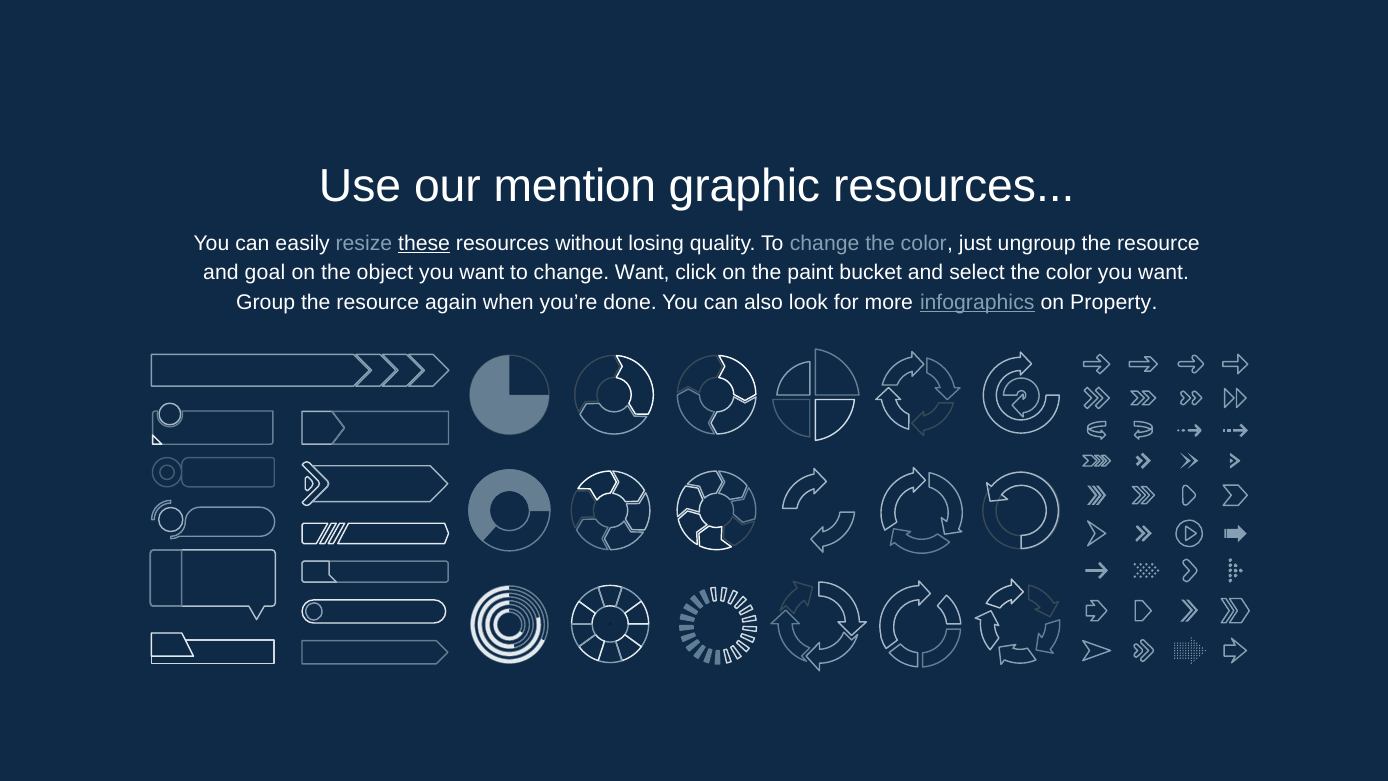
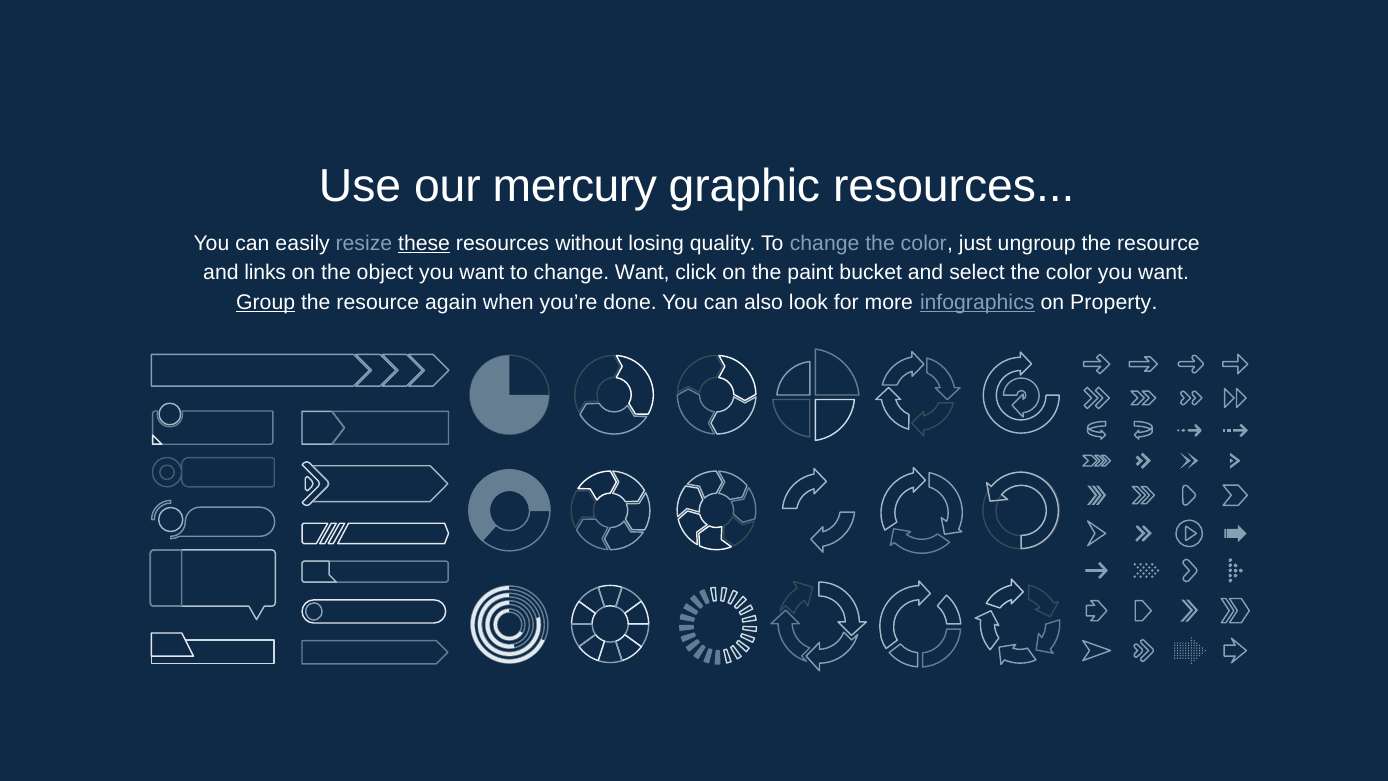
mention: mention -> mercury
goal: goal -> links
Group underline: none -> present
